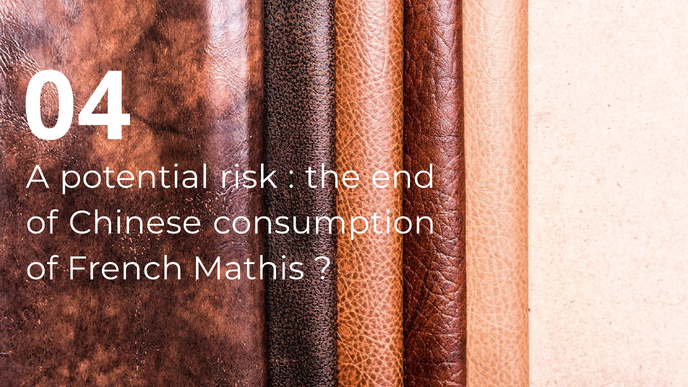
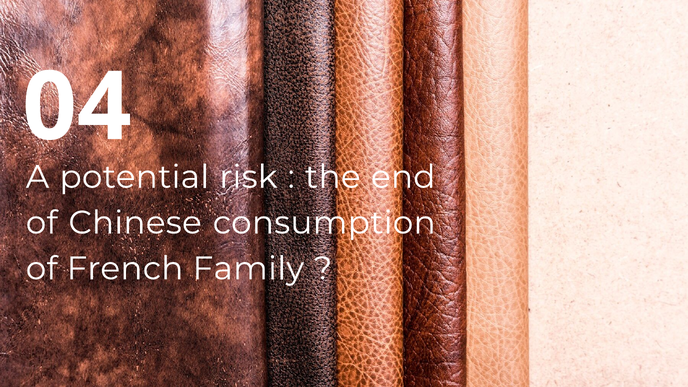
Mathis: Mathis -> Family
